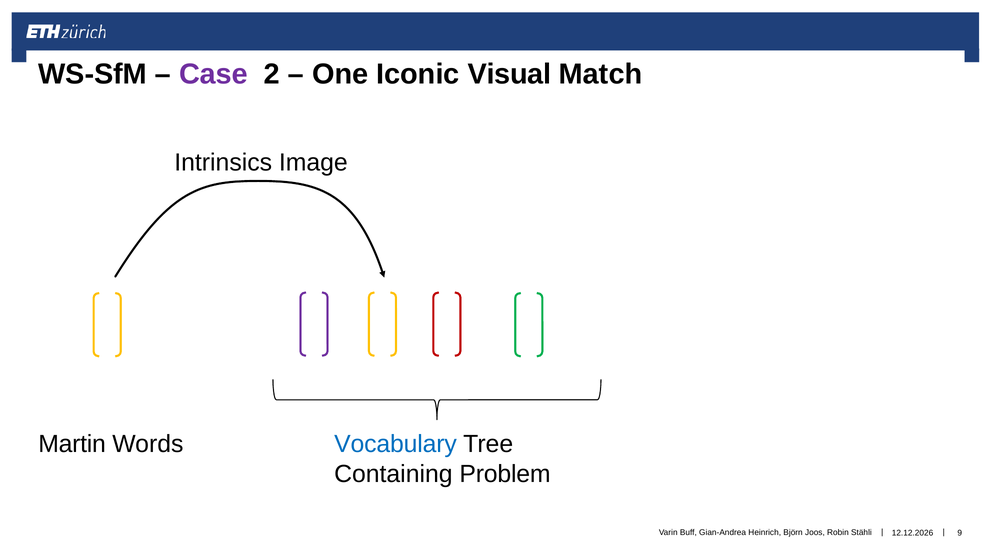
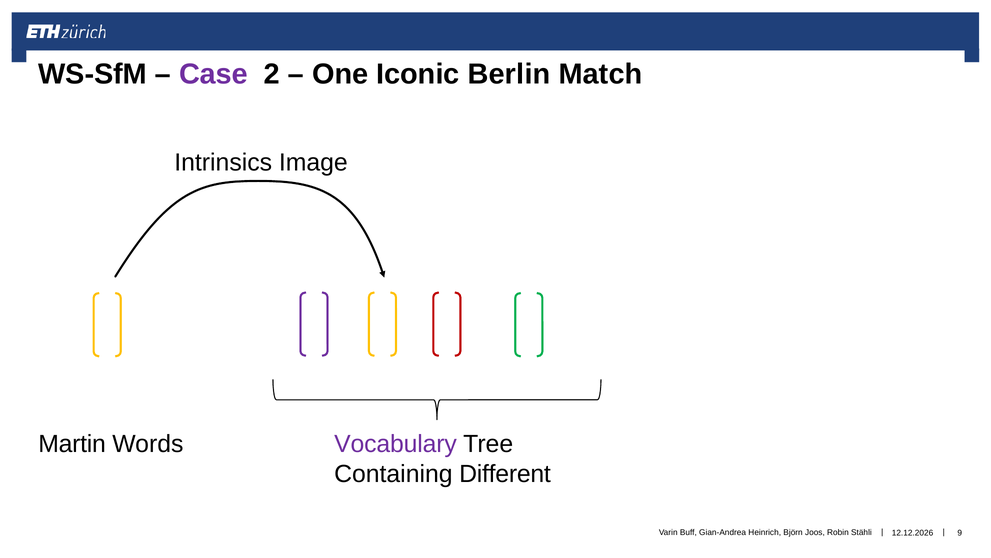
Visual: Visual -> Berlin
Vocabulary colour: blue -> purple
Problem: Problem -> Different
